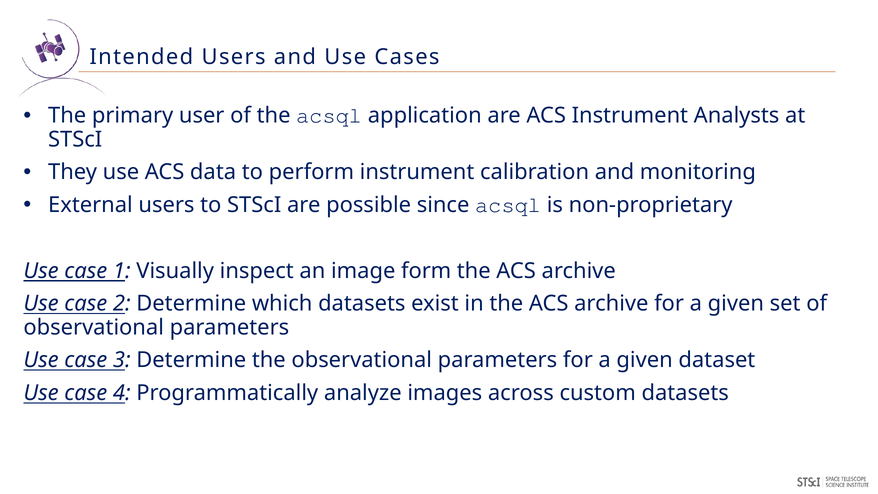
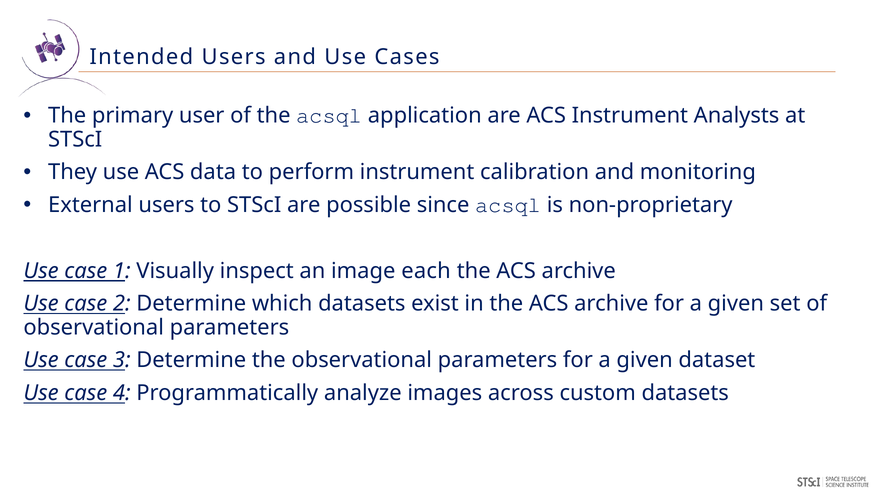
form: form -> each
